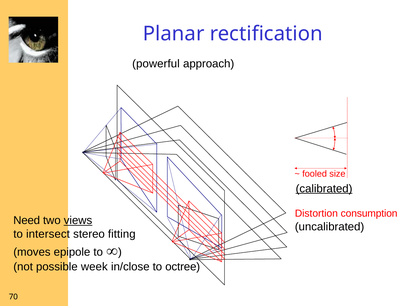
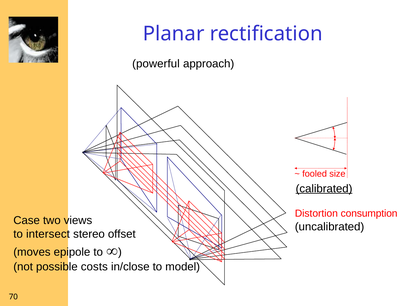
Need: Need -> Case
views underline: present -> none
fitting: fitting -> offset
week: week -> costs
octree: octree -> model
